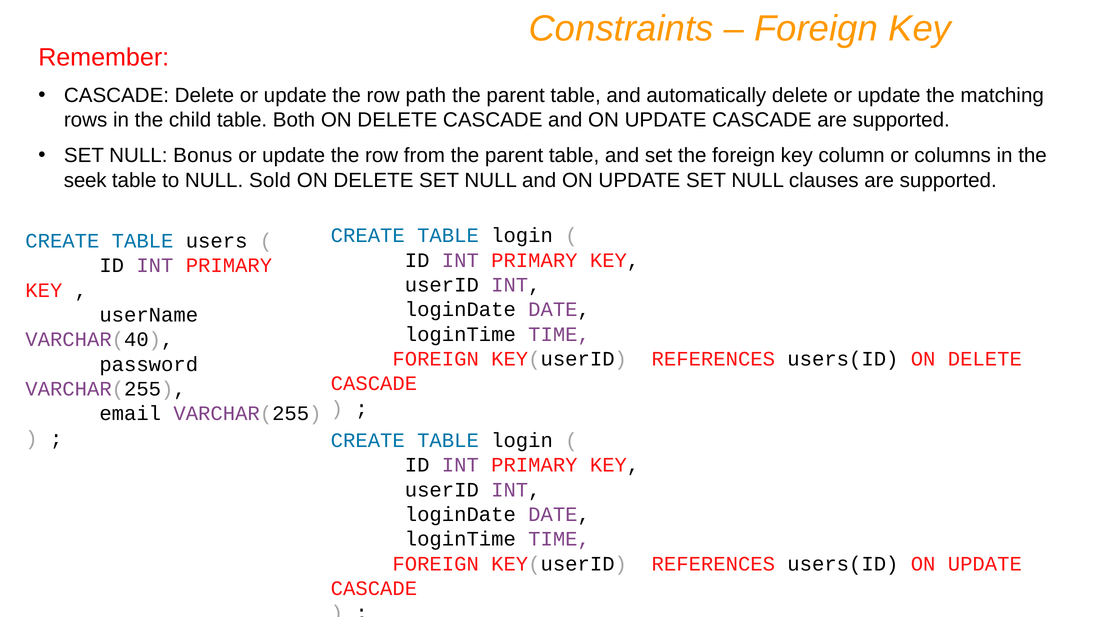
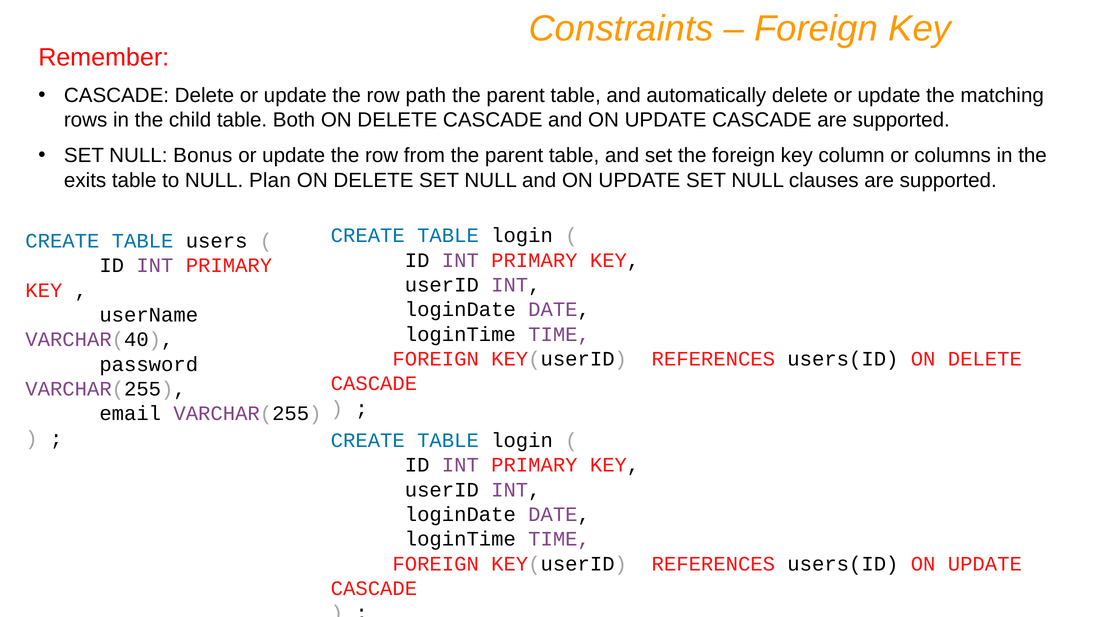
seek: seek -> exits
Sold: Sold -> Plan
